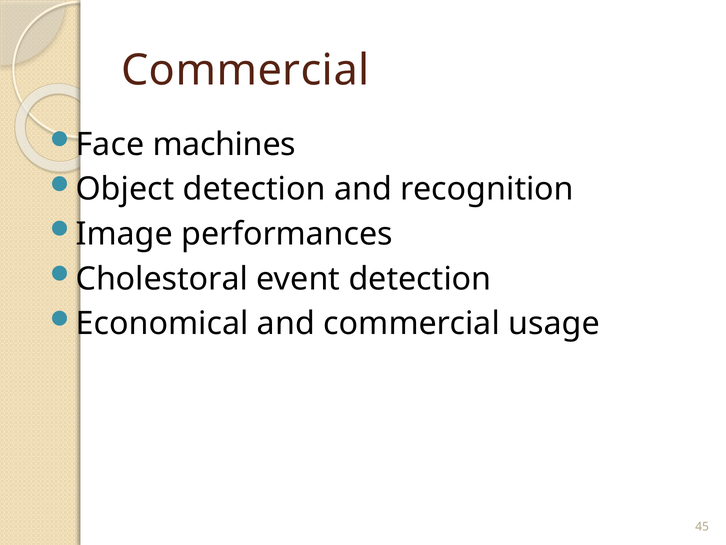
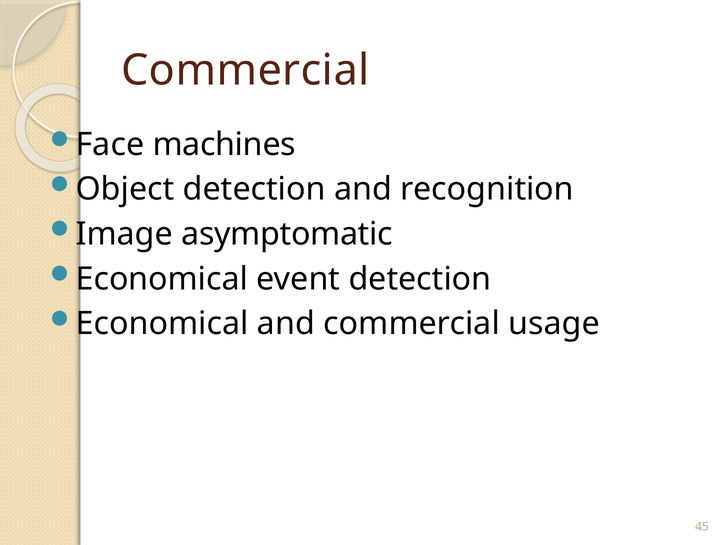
performances: performances -> asymptomatic
Cholestoral at (162, 279): Cholestoral -> Economical
